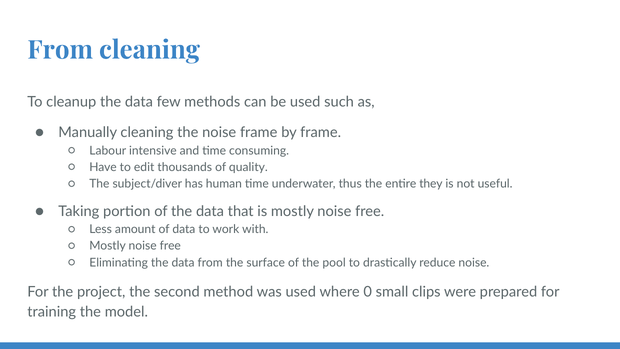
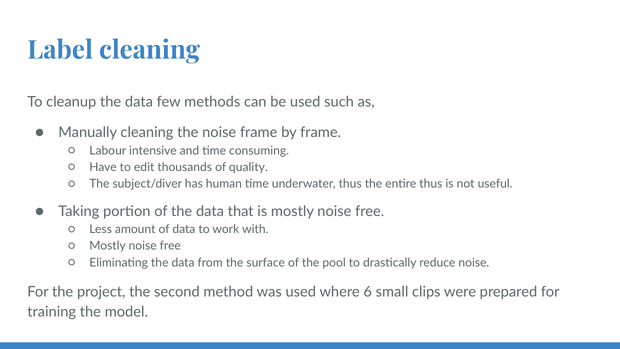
From at (60, 50): From -> Label
entire they: they -> thus
0: 0 -> 6
